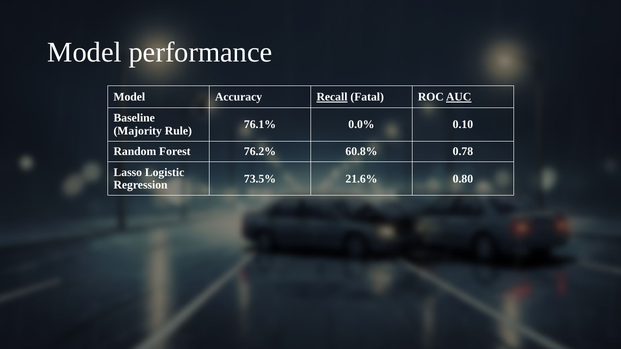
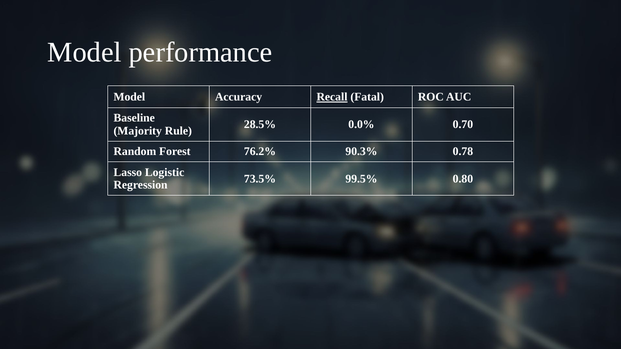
AUC underline: present -> none
76.1%: 76.1% -> 28.5%
0.10: 0.10 -> 0.70
60.8%: 60.8% -> 90.3%
21.6%: 21.6% -> 99.5%
